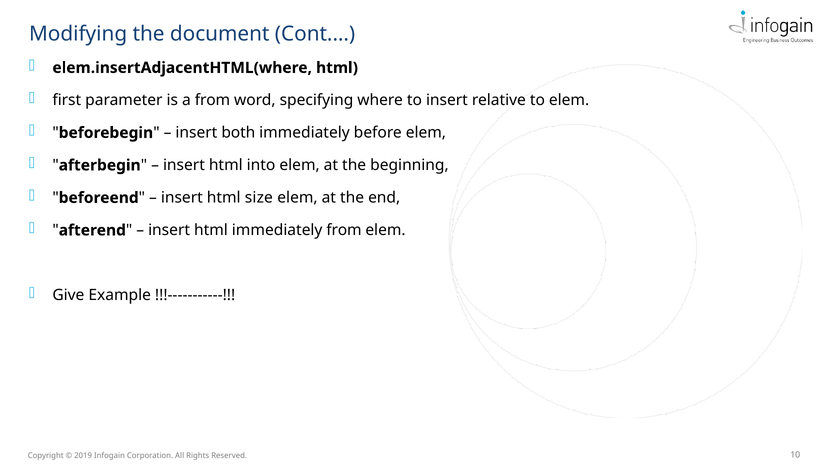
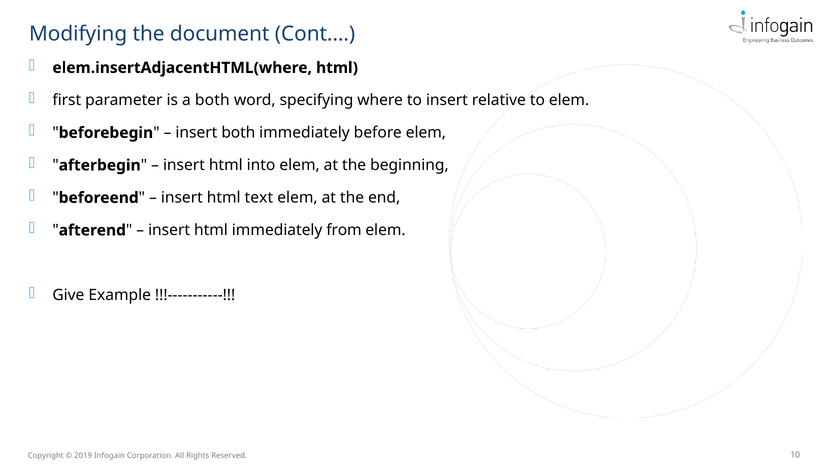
a from: from -> both
size: size -> text
